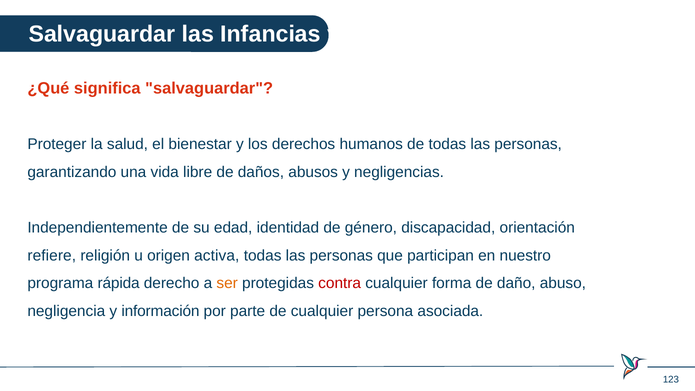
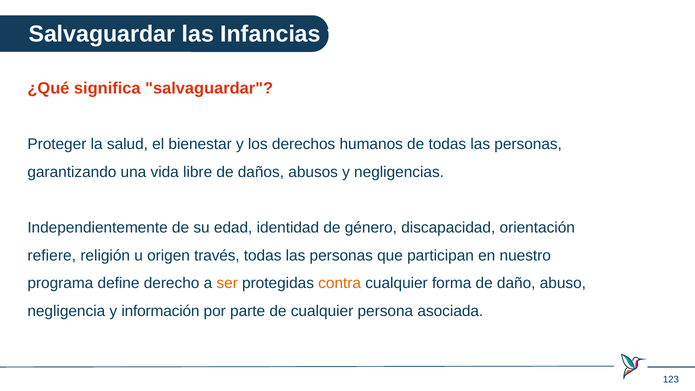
activa: activa -> través
rápida: rápida -> define
contra colour: red -> orange
